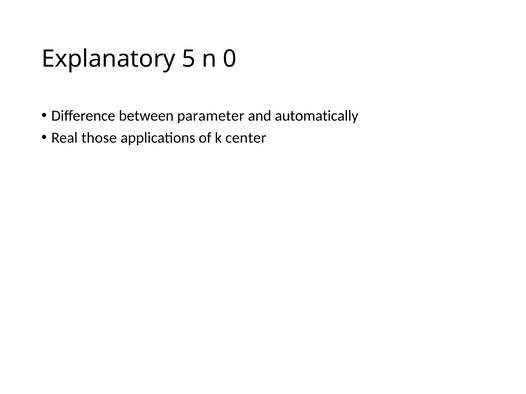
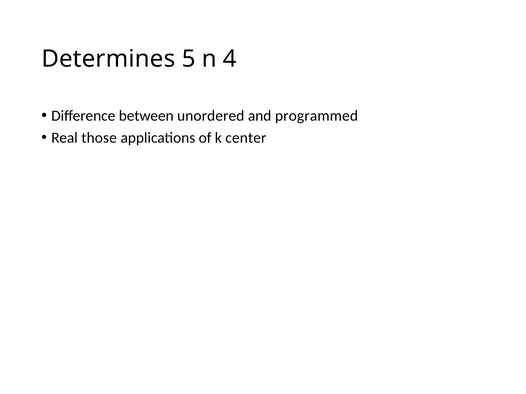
Explanatory: Explanatory -> Determines
0: 0 -> 4
parameter: parameter -> unordered
automatically: automatically -> programmed
